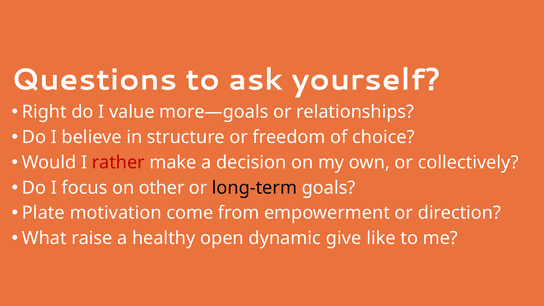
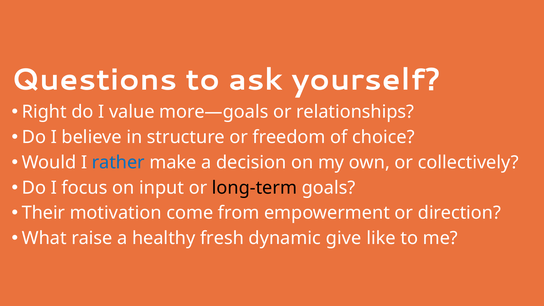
rather colour: red -> blue
other: other -> input
Plate: Plate -> Their
open: open -> fresh
